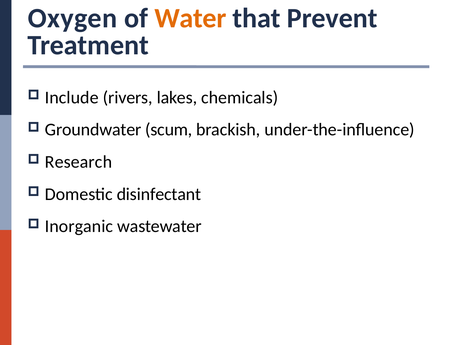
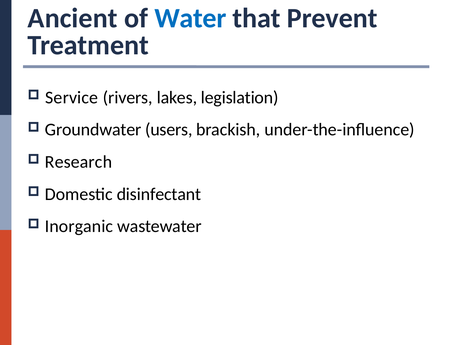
Oxygen: Oxygen -> Ancient
Water colour: orange -> blue
Include: Include -> Service
chemicals: chemicals -> legislation
scum: scum -> users
